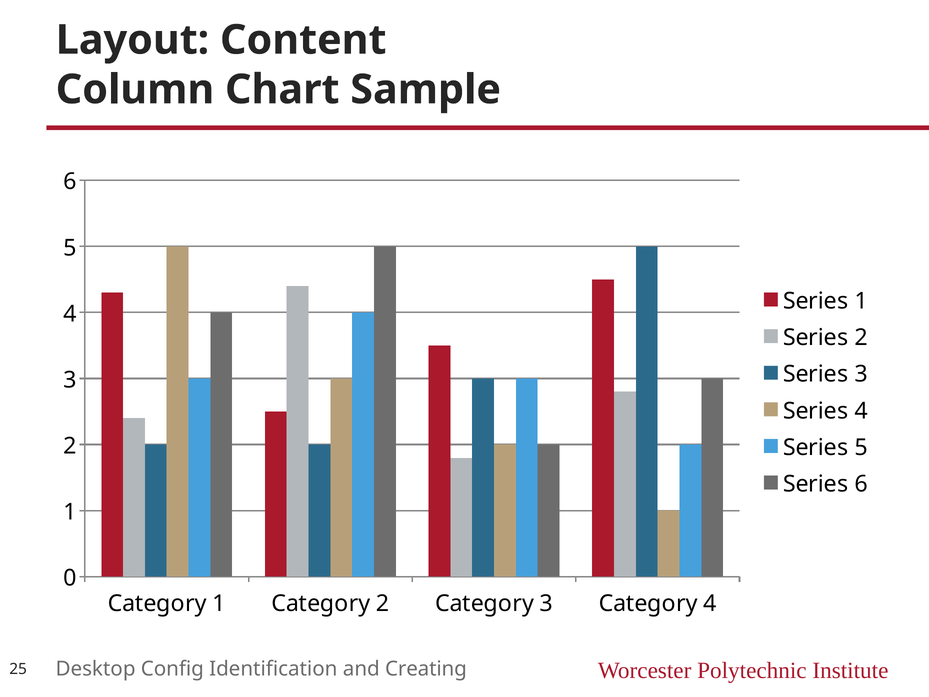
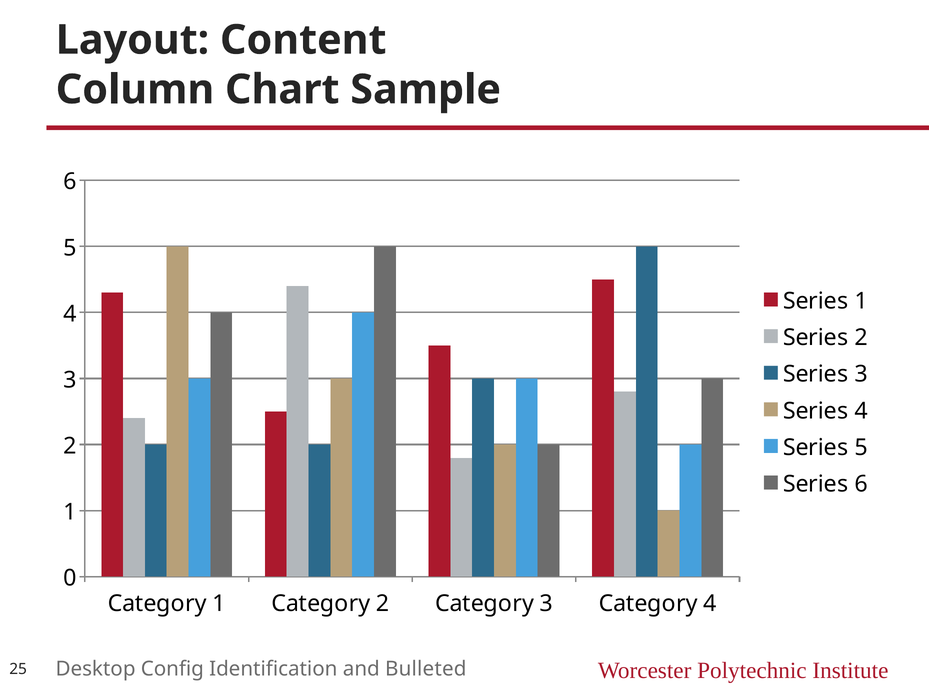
Creating: Creating -> Bulleted
